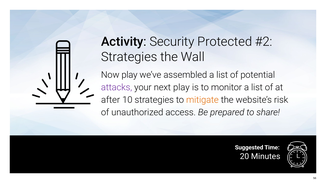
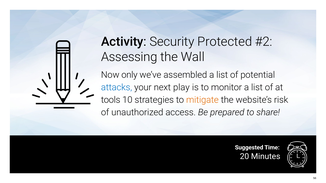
Strategies at (129, 57): Strategies -> Assessing
Now play: play -> only
attacks colour: purple -> blue
after: after -> tools
